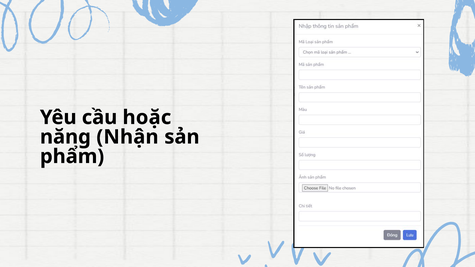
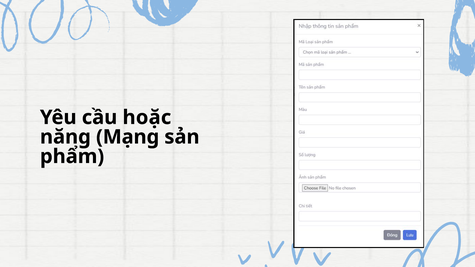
Nhận: Nhận -> Mạng
